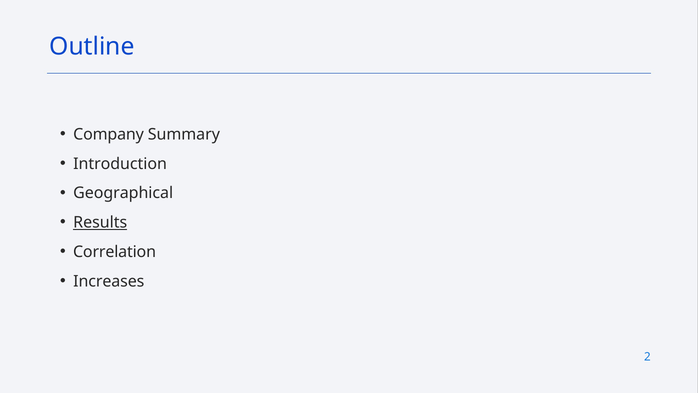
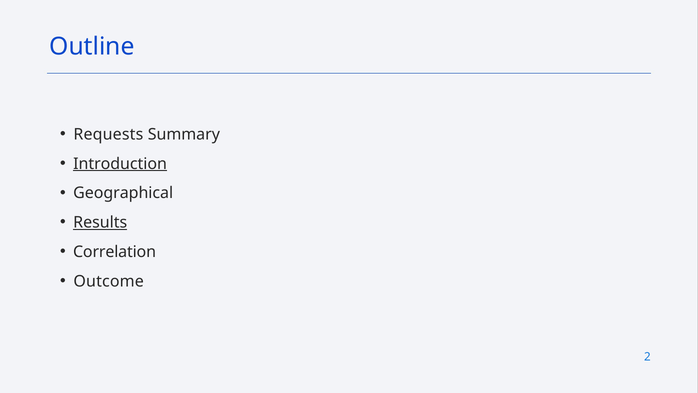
Company: Company -> Requests
Introduction underline: none -> present
Increases: Increases -> Outcome
